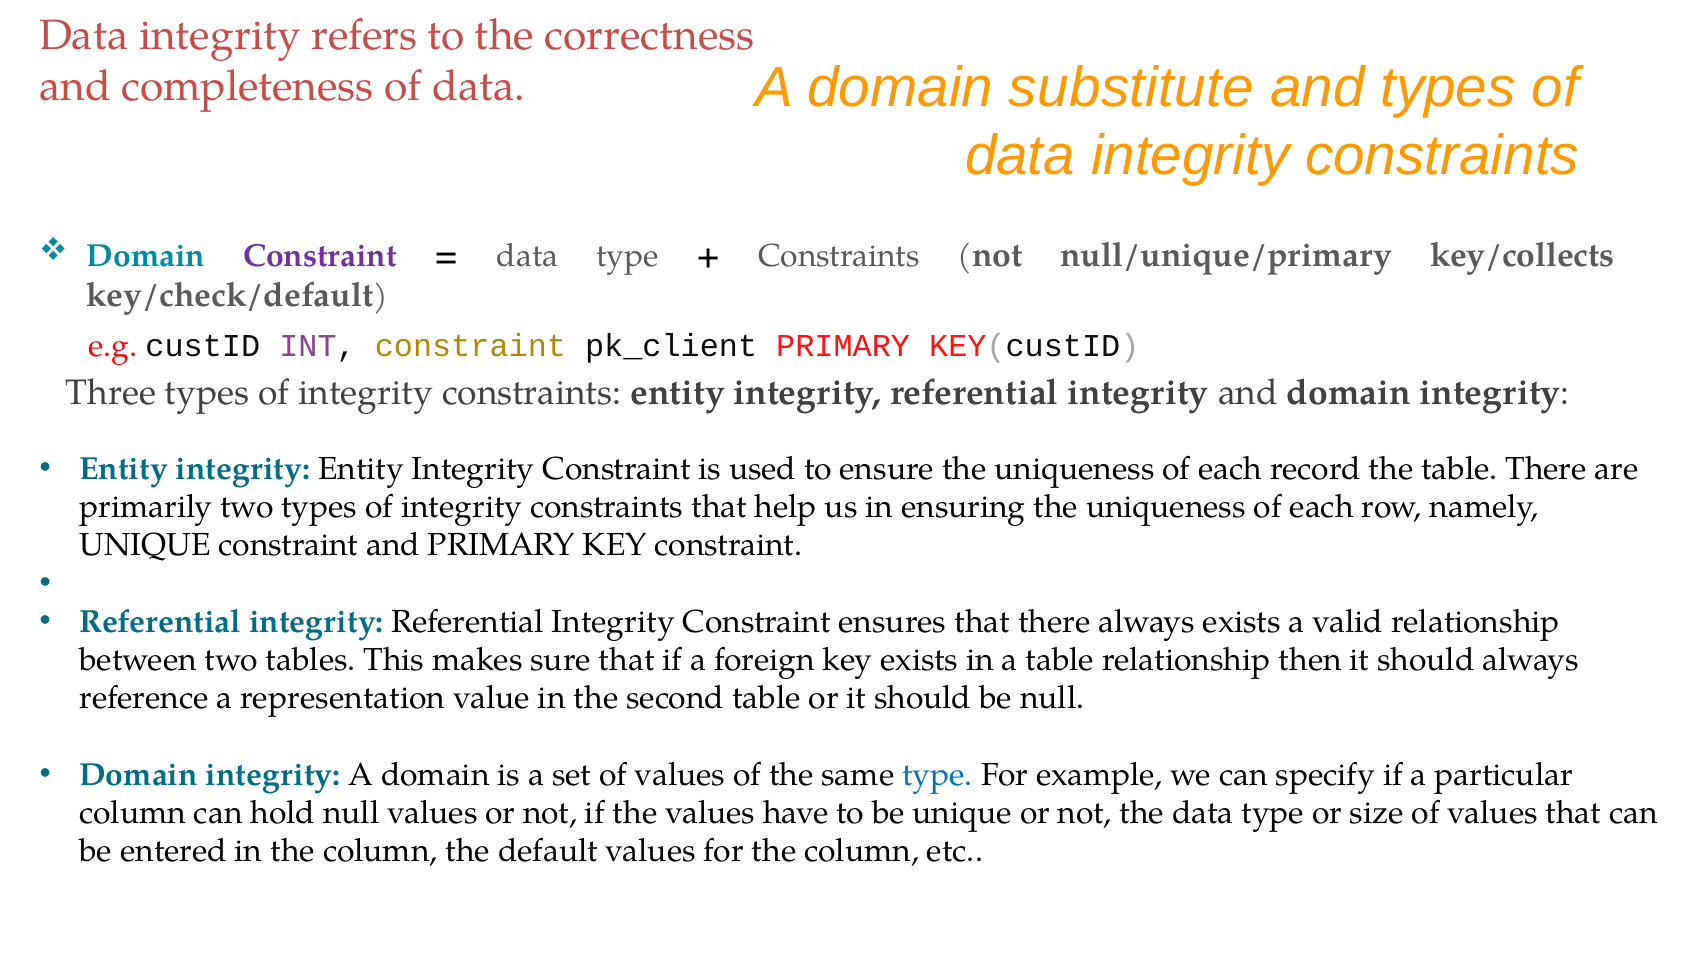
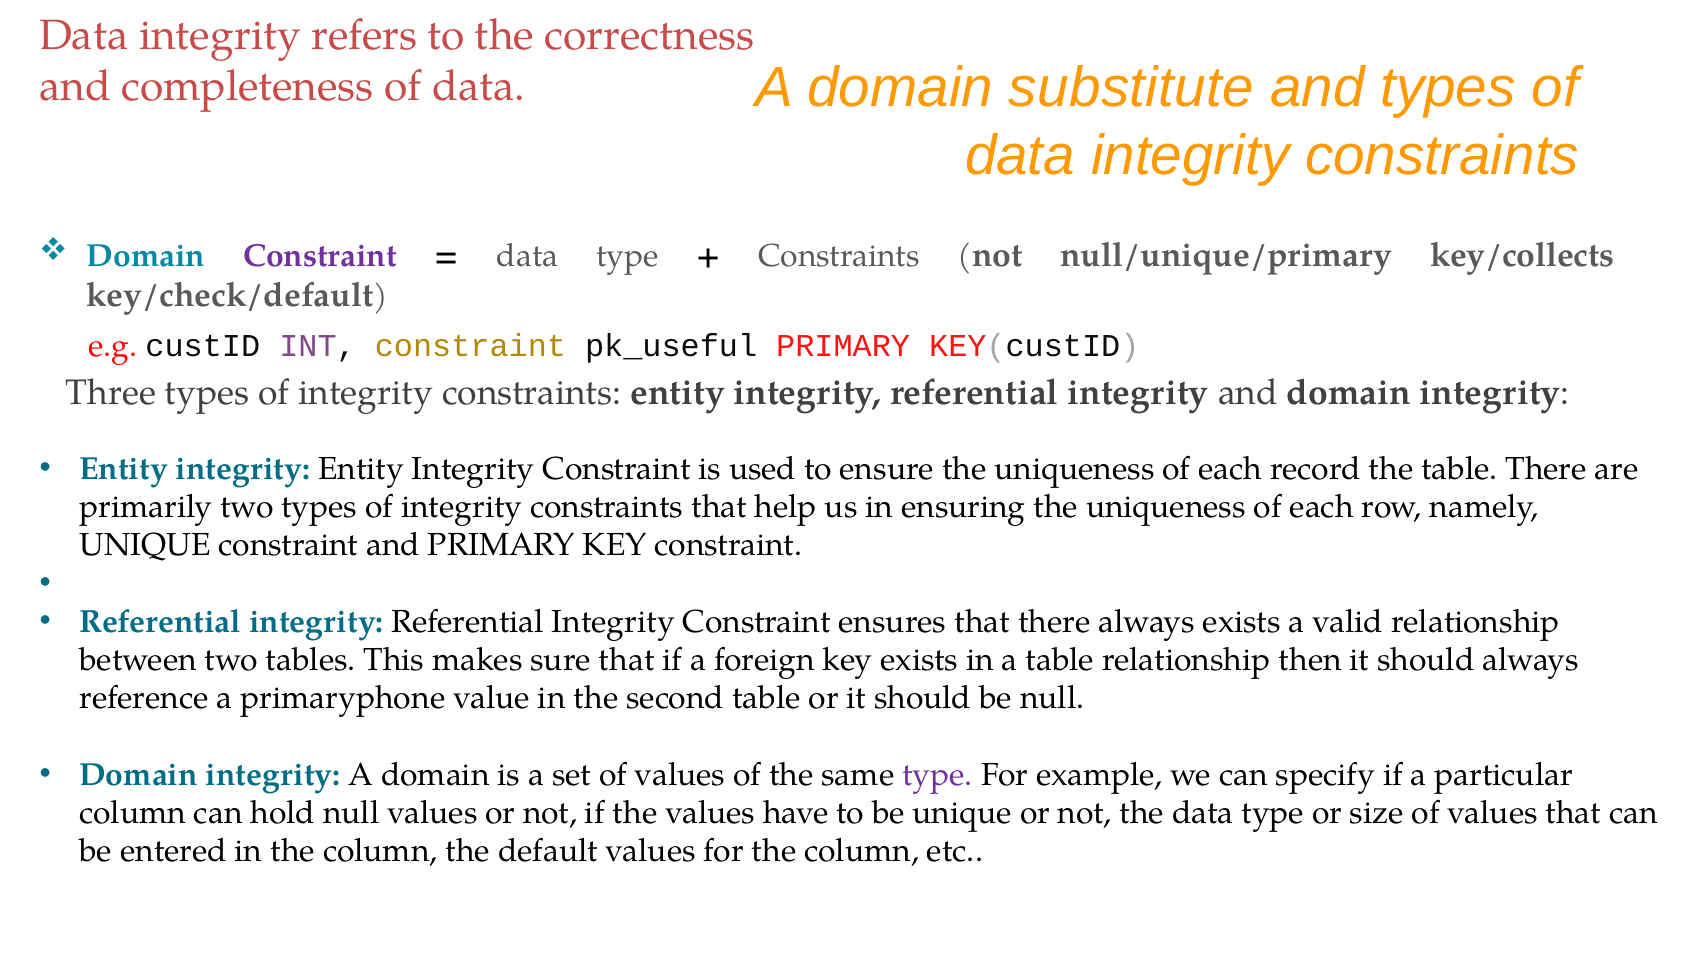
pk_client: pk_client -> pk_useful
representation: representation -> primaryphone
type at (938, 775) colour: blue -> purple
